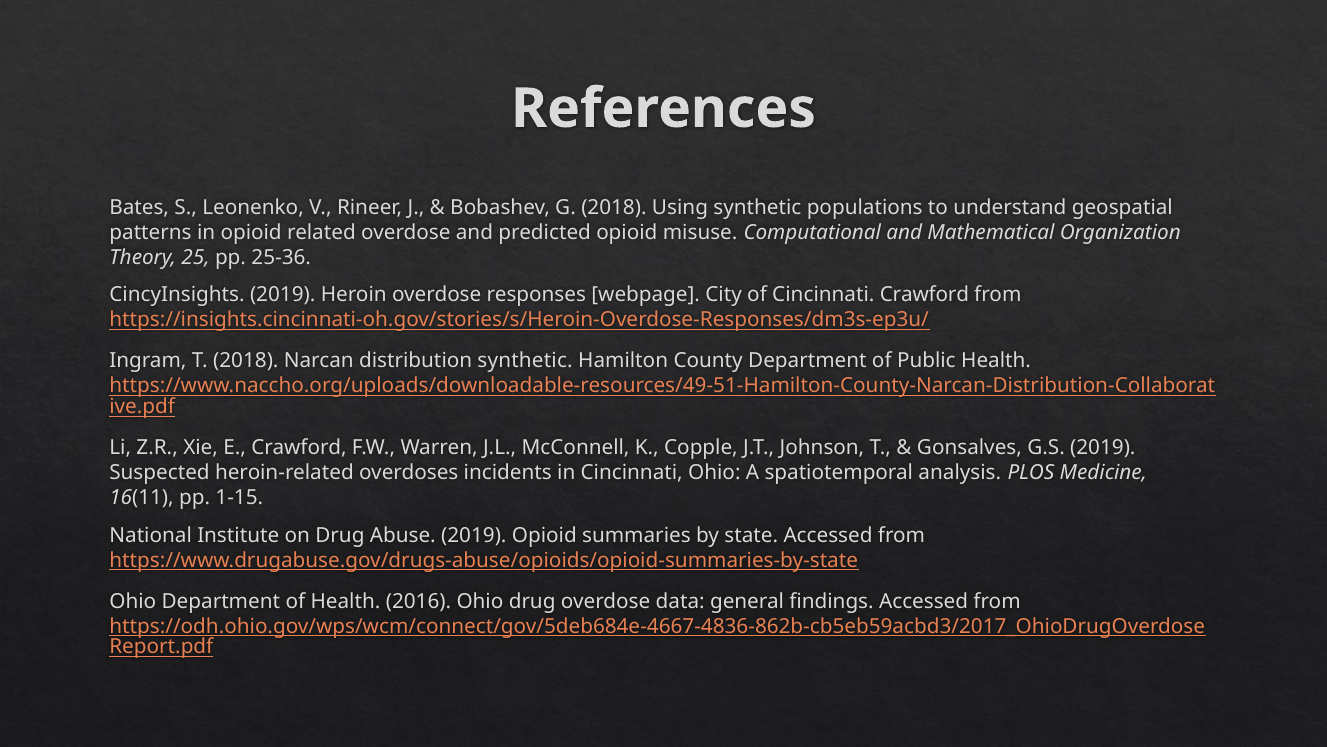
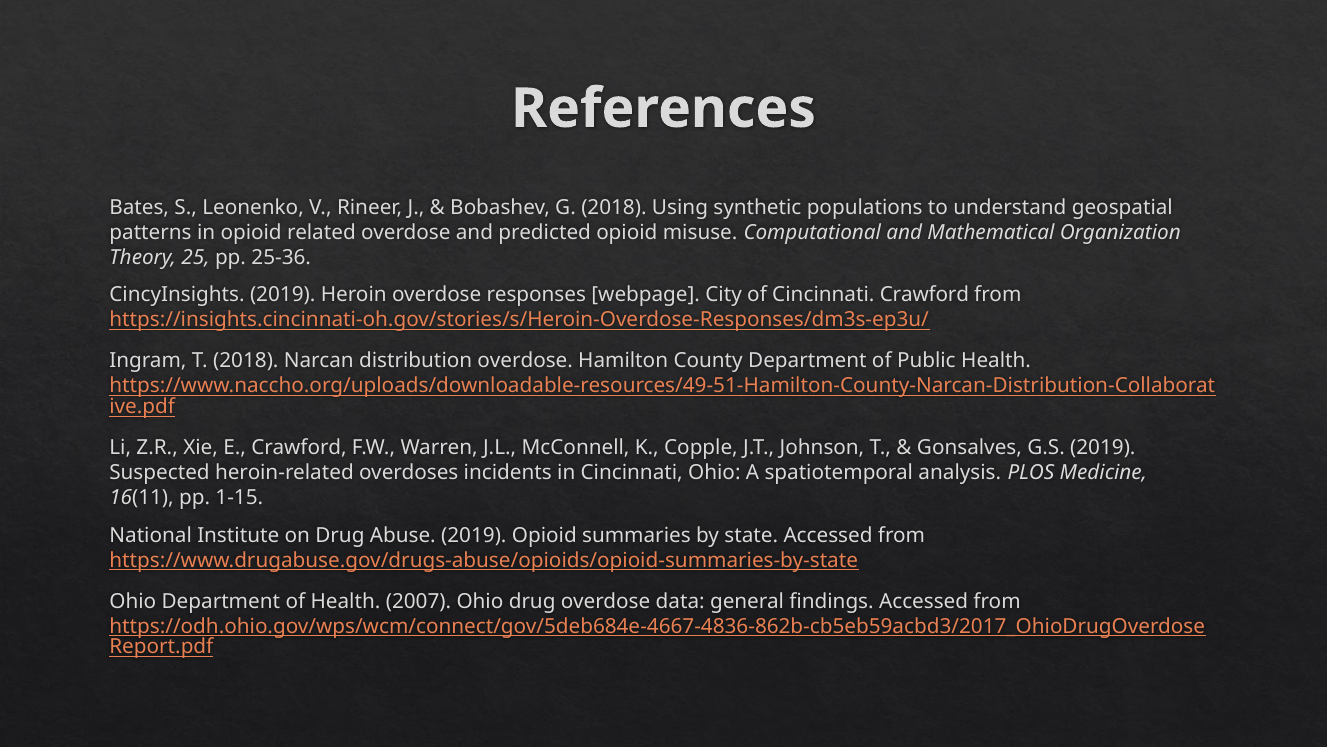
distribution synthetic: synthetic -> overdose
2016: 2016 -> 2007
